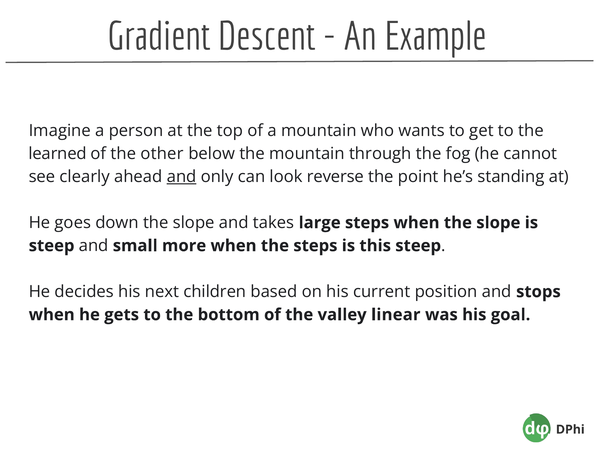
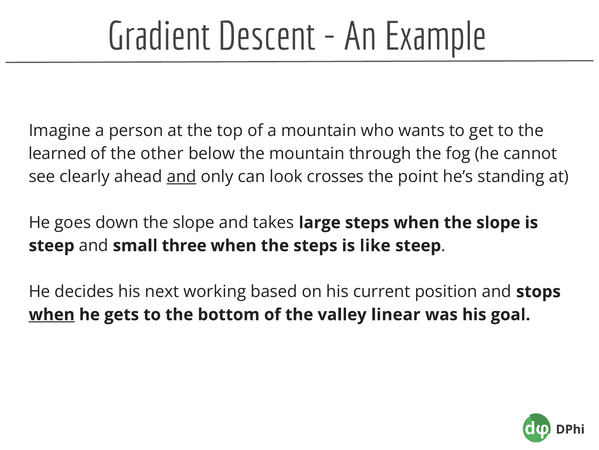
reverse: reverse -> crosses
more: more -> three
this: this -> like
children: children -> working
when at (52, 314) underline: none -> present
